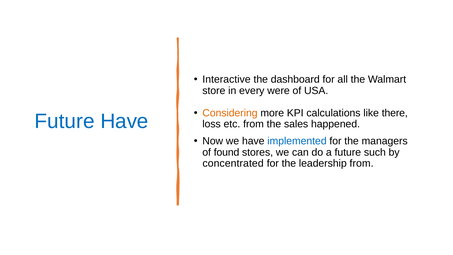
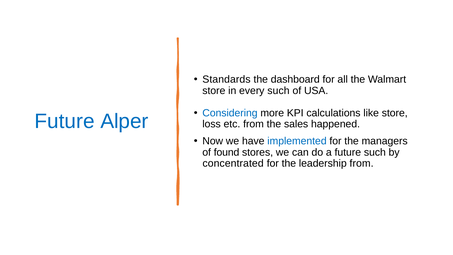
Interactive: Interactive -> Standards
every were: were -> such
Considering colour: orange -> blue
like there: there -> store
Future Have: Have -> Alper
